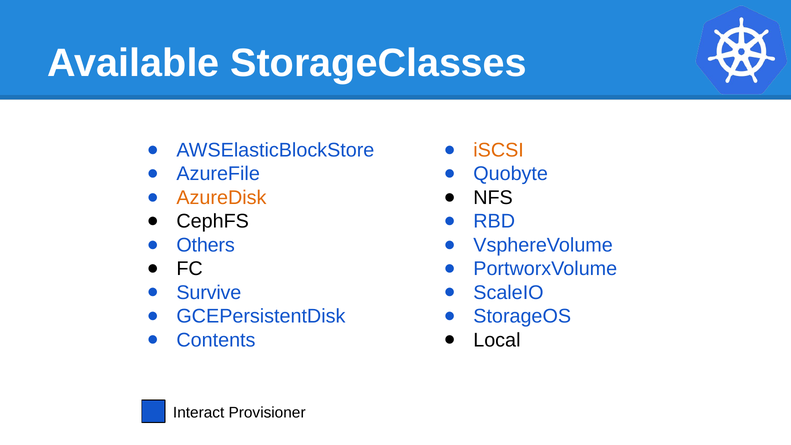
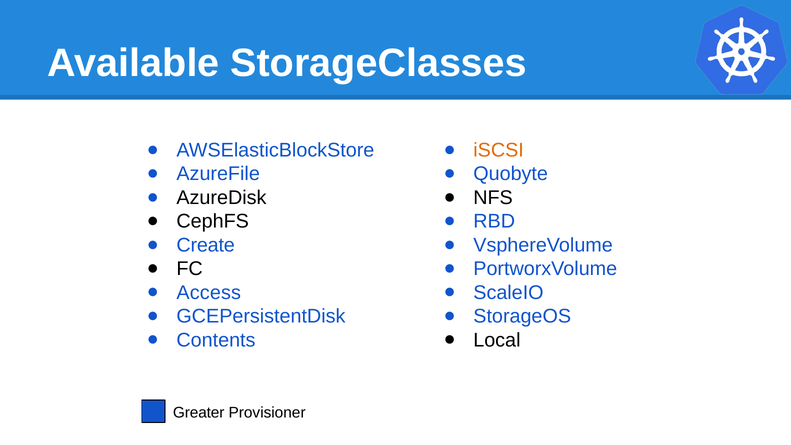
AzureDisk colour: orange -> black
Others: Others -> Create
Survive: Survive -> Access
Interact: Interact -> Greater
